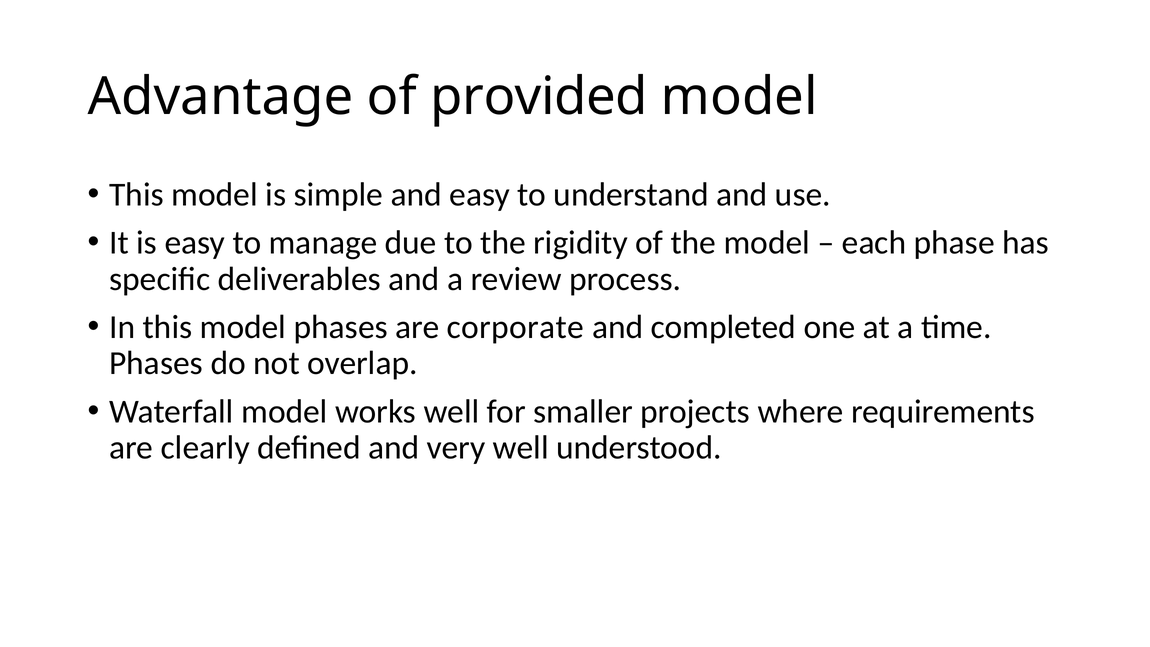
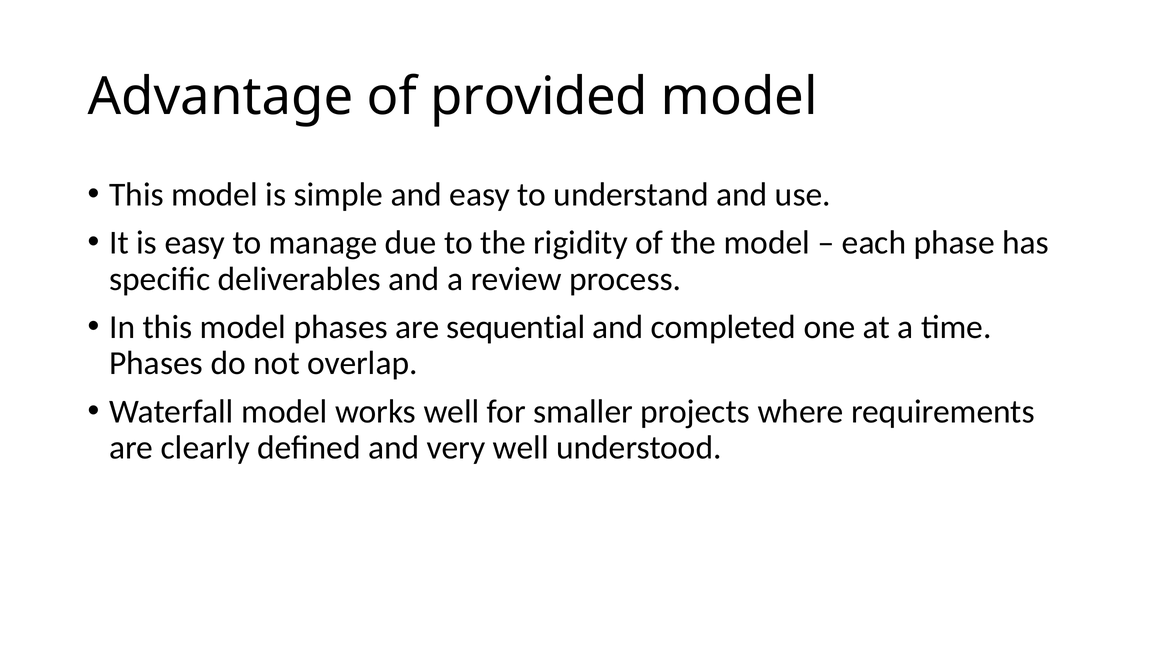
corporate: corporate -> sequential
